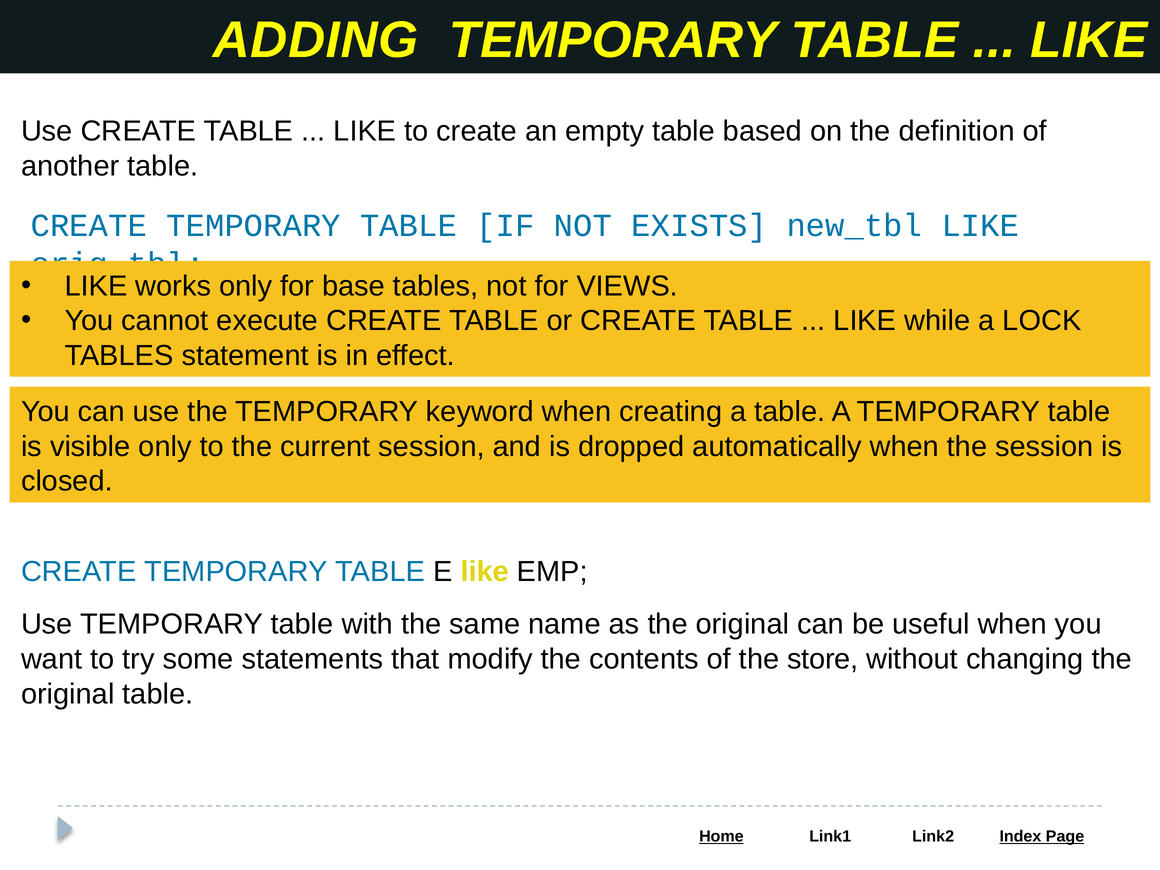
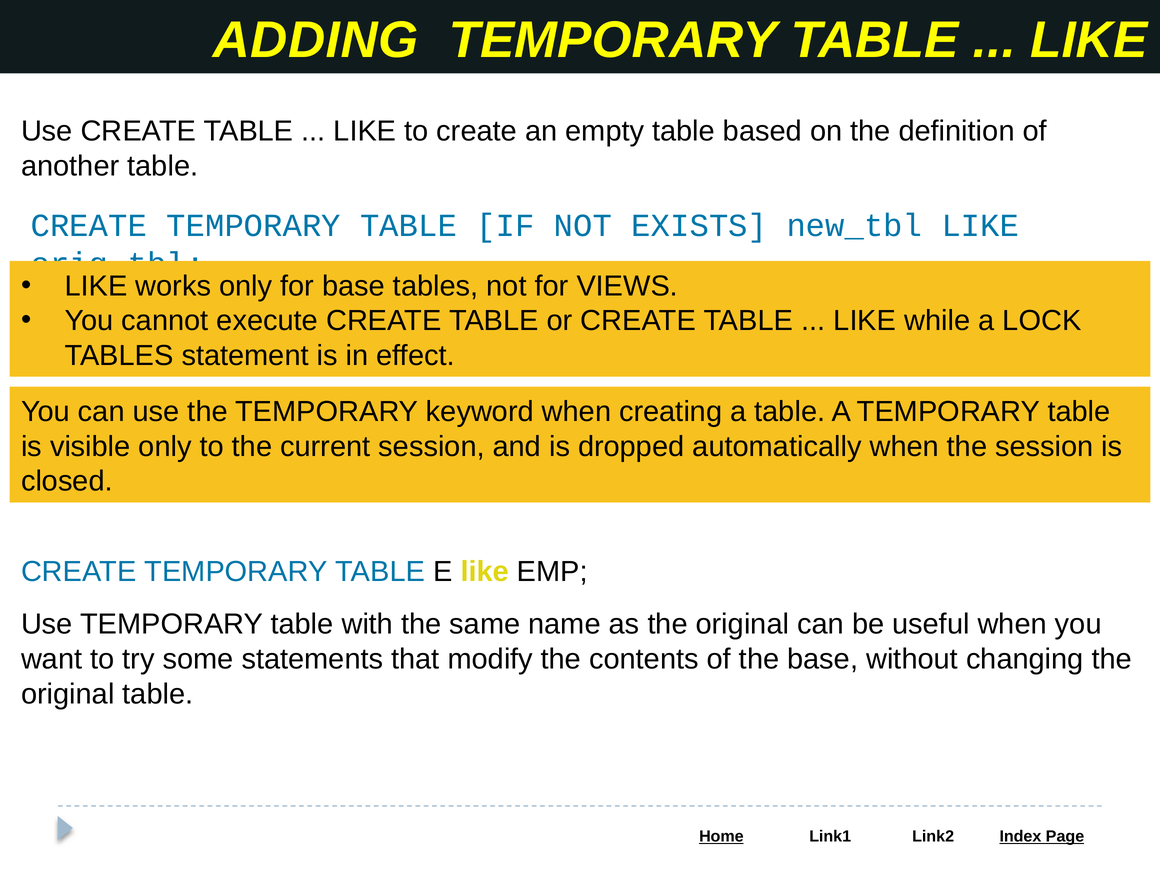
the store: store -> base
